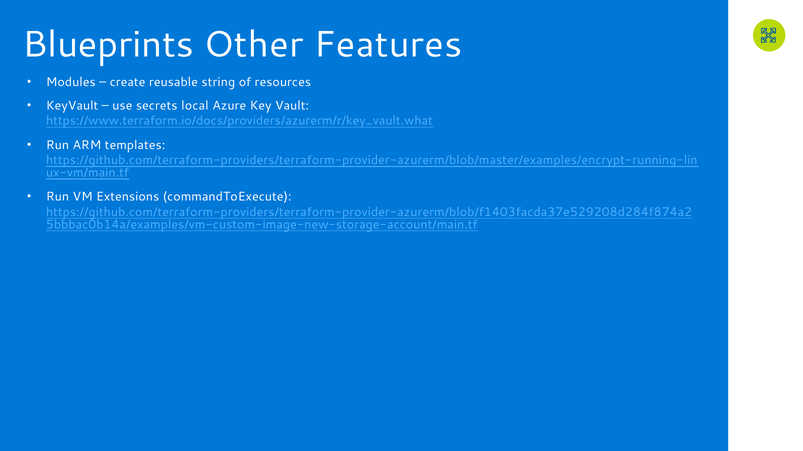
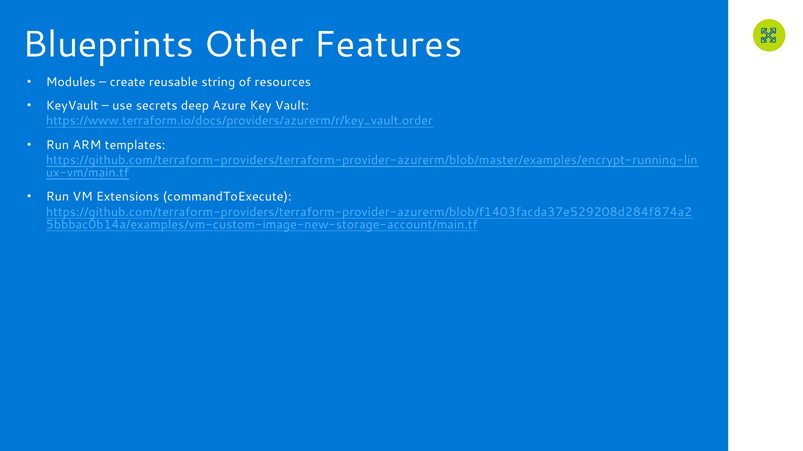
local: local -> deep
https://www.terraform.io/docs/providers/azurerm/r/key_vault.what: https://www.terraform.io/docs/providers/azurerm/r/key_vault.what -> https://www.terraform.io/docs/providers/azurerm/r/key_vault.order
